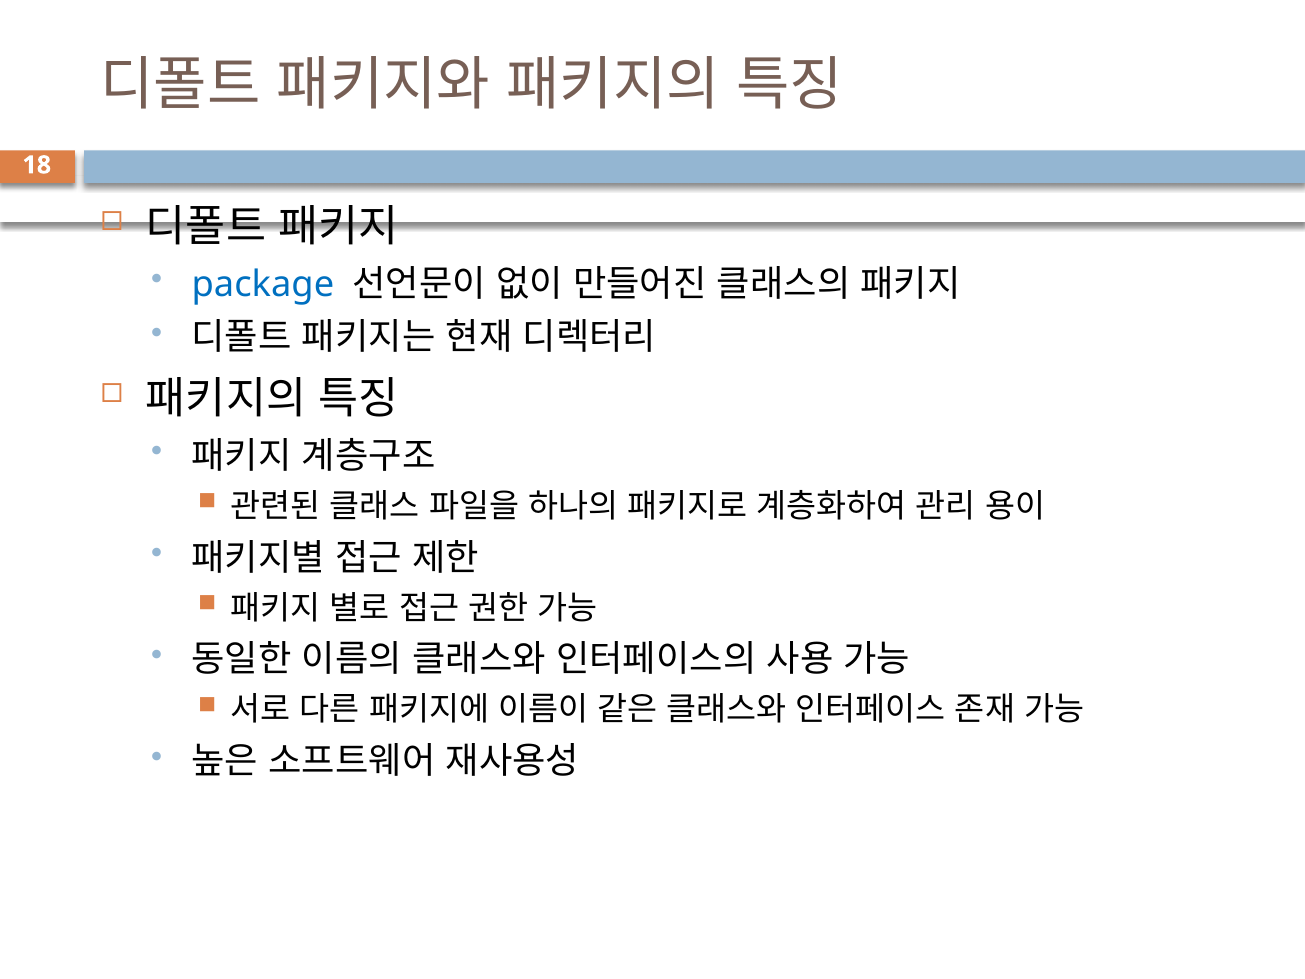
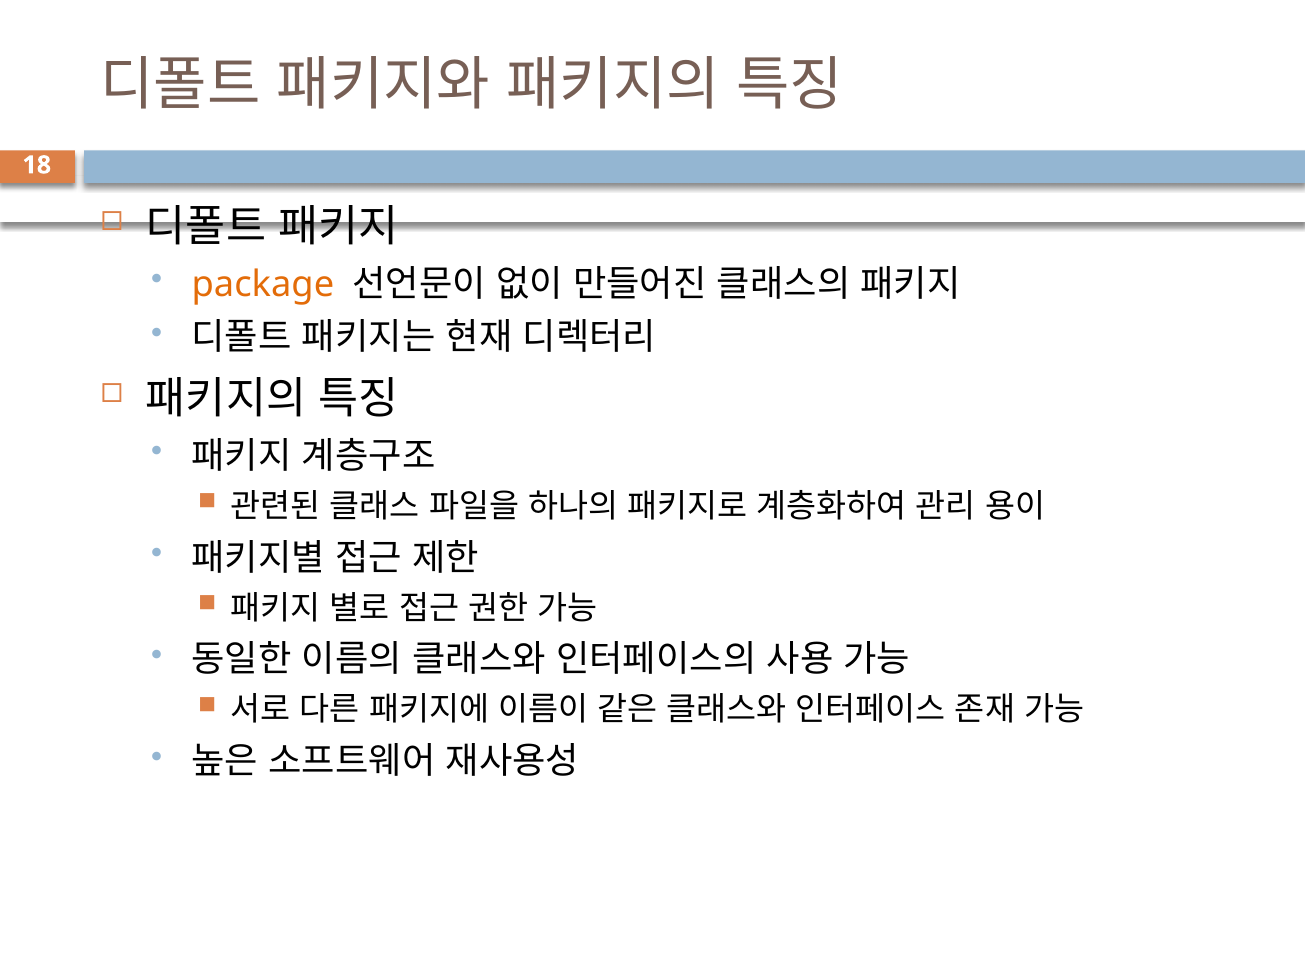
package colour: blue -> orange
